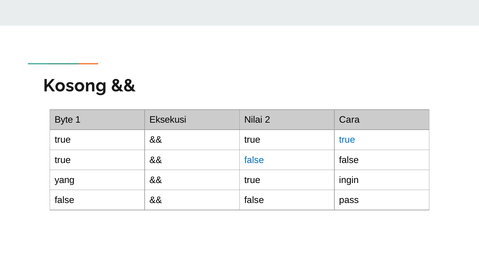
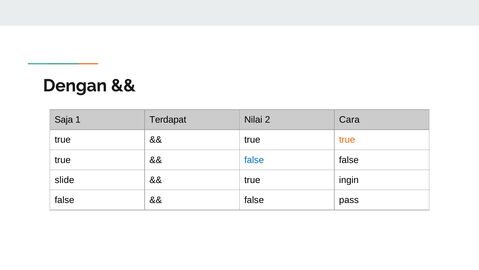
Kosong: Kosong -> Dengan
Byte: Byte -> Saja
Eksekusi: Eksekusi -> Terdapat
true at (347, 140) colour: blue -> orange
yang: yang -> slide
